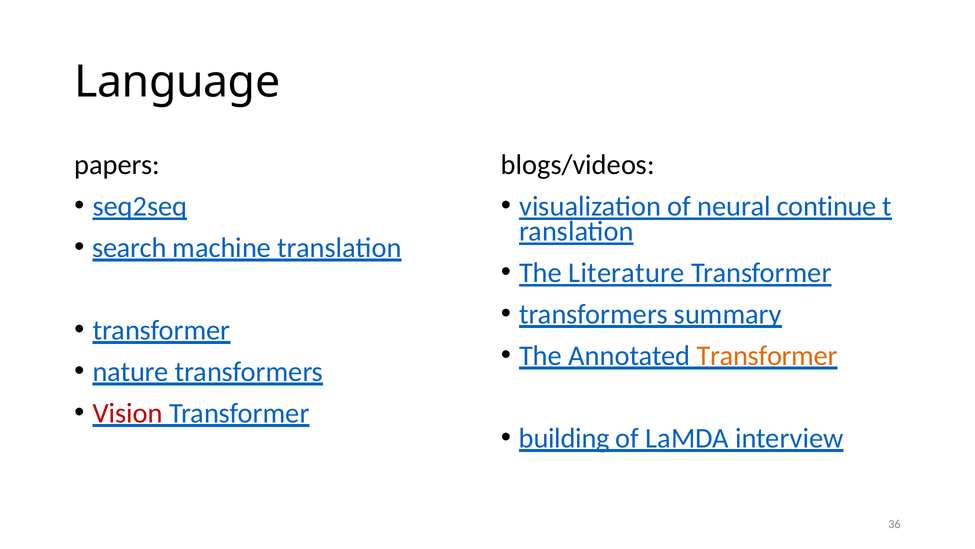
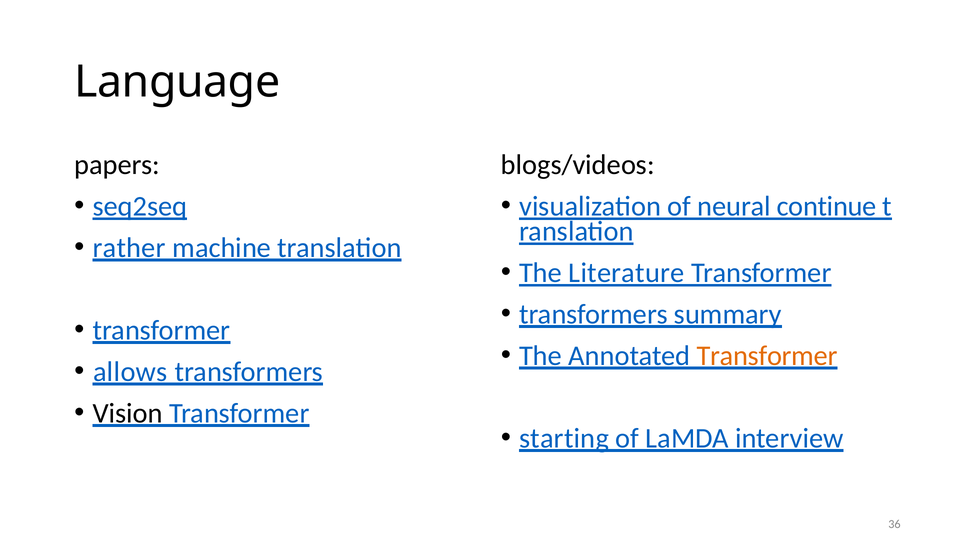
search: search -> rather
nature: nature -> allows
Vision colour: red -> black
building: building -> starting
